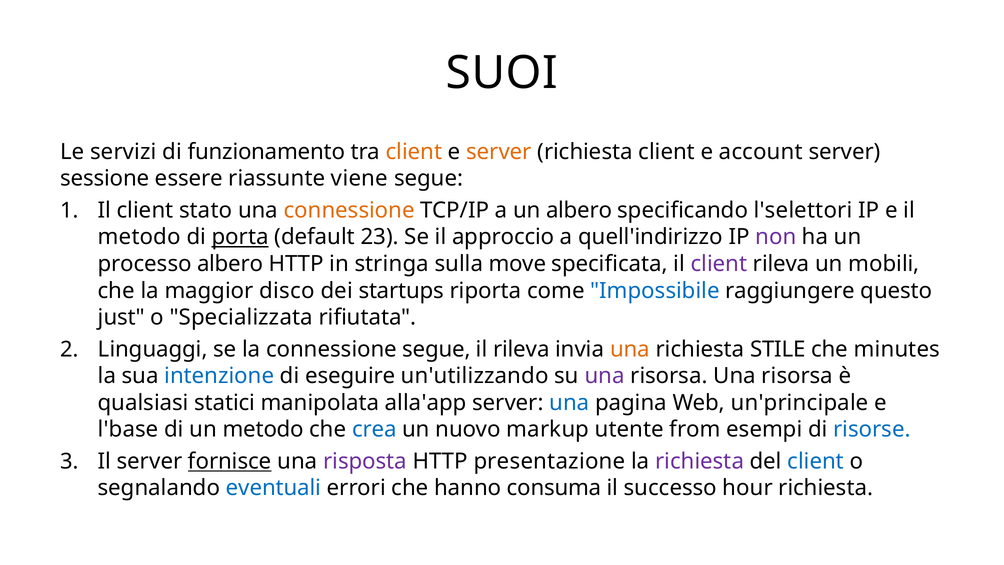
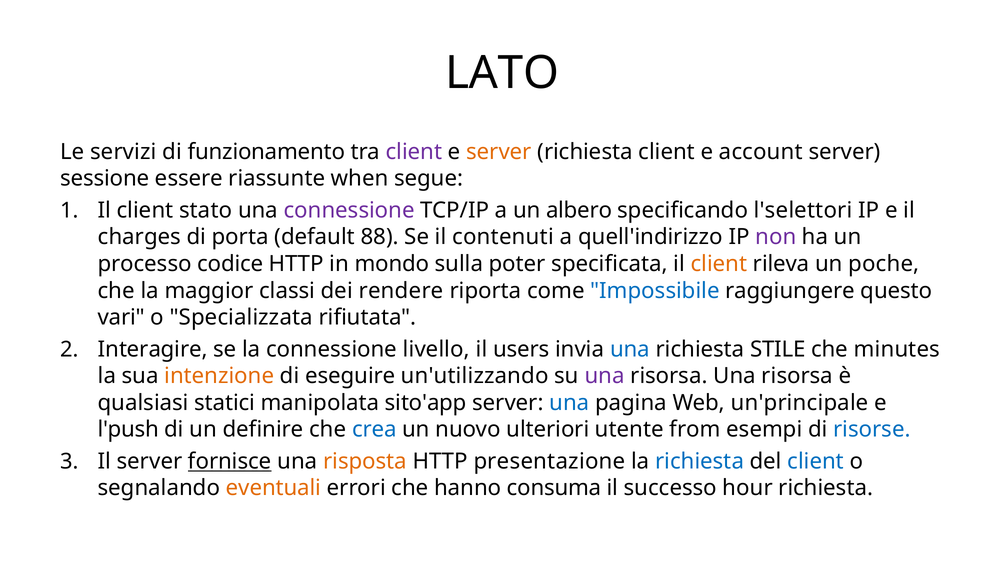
SUOI: SUOI -> LATO
client at (414, 152) colour: orange -> purple
viene: viene -> when
connessione at (349, 210) colour: orange -> purple
metodo at (139, 237): metodo -> charges
porta underline: present -> none
23: 23 -> 88
approccio: approccio -> contenuti
processo albero: albero -> codice
stringa: stringa -> mondo
move: move -> poter
client at (719, 264) colour: purple -> orange
mobili: mobili -> poche
disco: disco -> classi
startups: startups -> rendere
just: just -> vari
Linguaggi: Linguaggi -> Interagire
connessione segue: segue -> livello
il rileva: rileva -> users
una at (630, 349) colour: orange -> blue
intenzione colour: blue -> orange
alla'app: alla'app -> sito'app
l'base: l'base -> l'push
un metodo: metodo -> definire
markup: markup -> ulteriori
risposta colour: purple -> orange
richiesta at (700, 461) colour: purple -> blue
eventuali colour: blue -> orange
